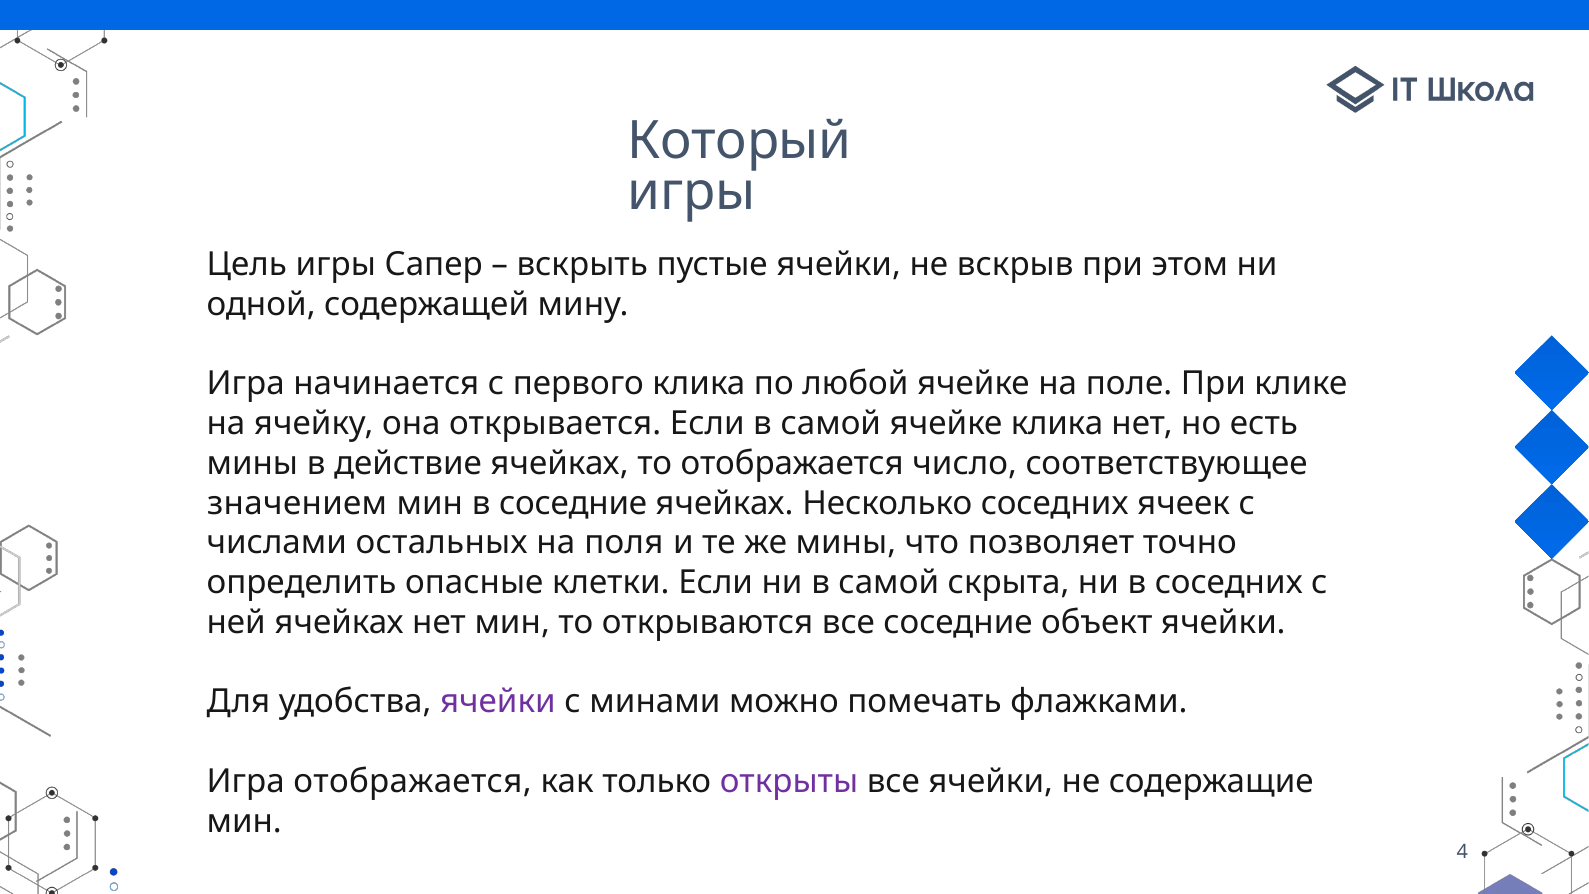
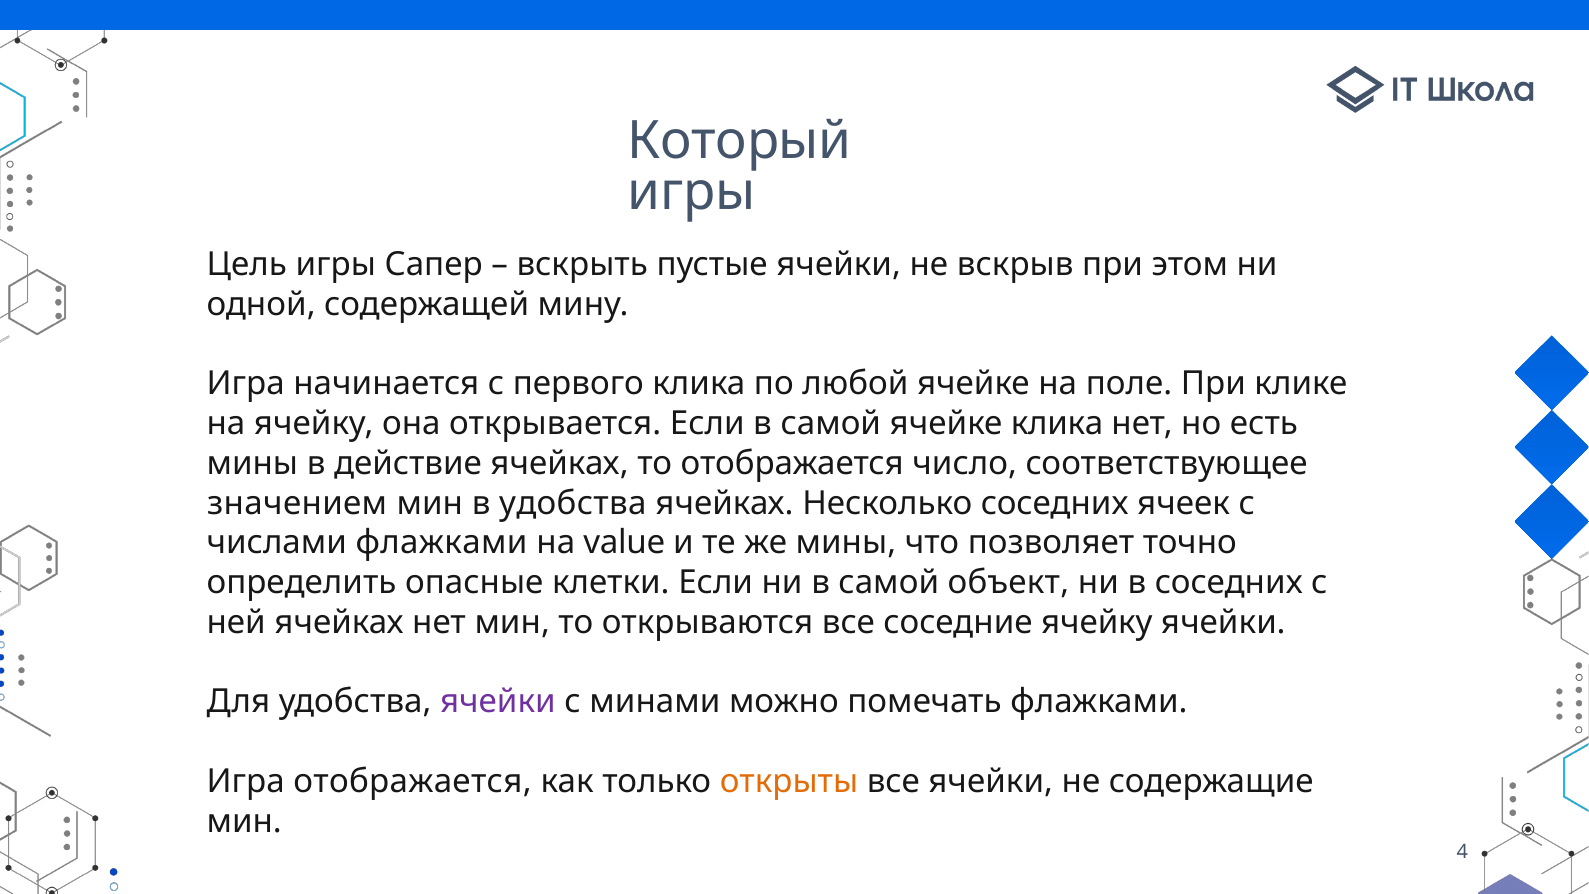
в соседние: соседние -> удобства
числами остальных: остальных -> флажками
поля: поля -> value
скрыта: скрыта -> объект
соседние объект: объект -> ячейку
открыты colour: purple -> orange
